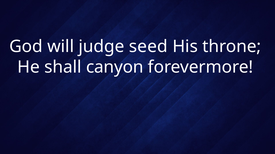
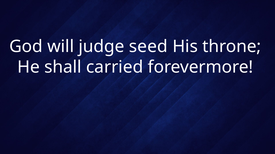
canyon: canyon -> carried
